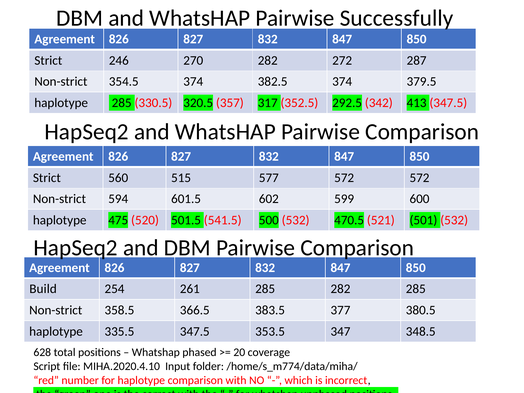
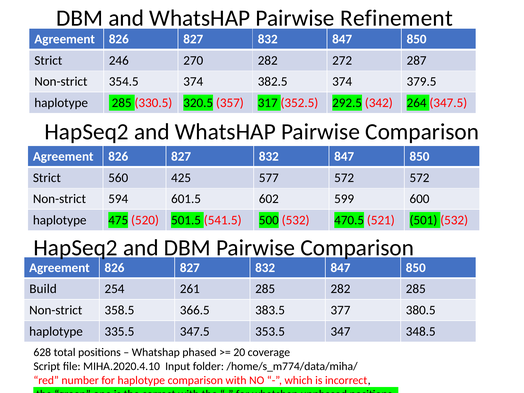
Successfully: Successfully -> Refinement
413: 413 -> 264
515: 515 -> 425
